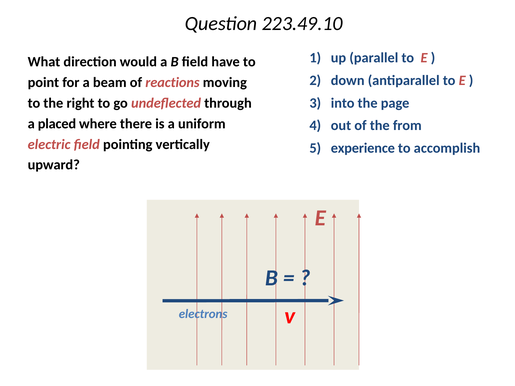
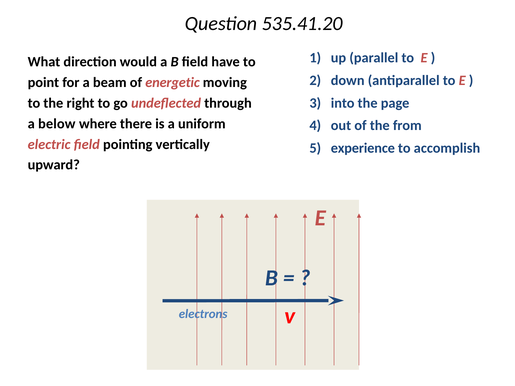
223.49.10: 223.49.10 -> 535.41.20
reactions: reactions -> energetic
placed: placed -> below
